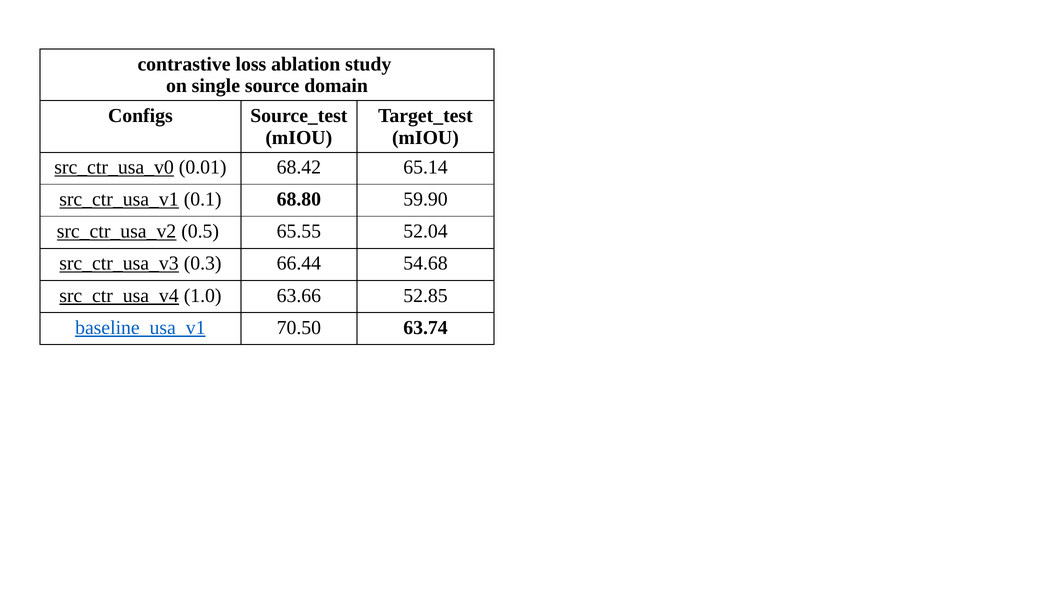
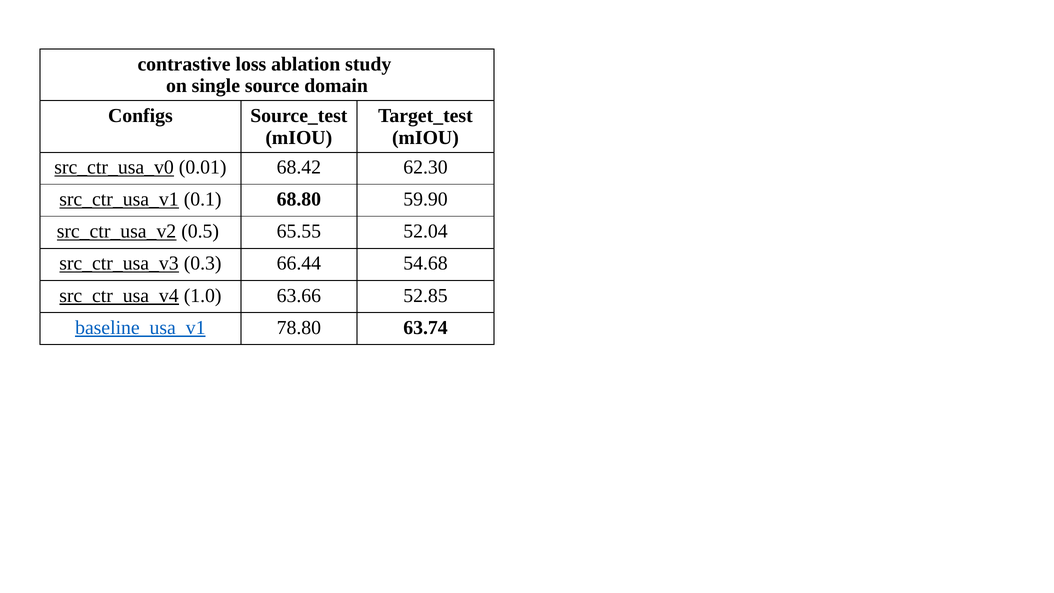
65.14: 65.14 -> 62.30
70.50: 70.50 -> 78.80
